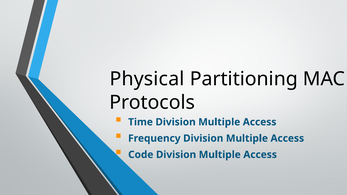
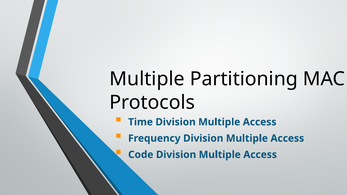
Physical at (147, 79): Physical -> Multiple
